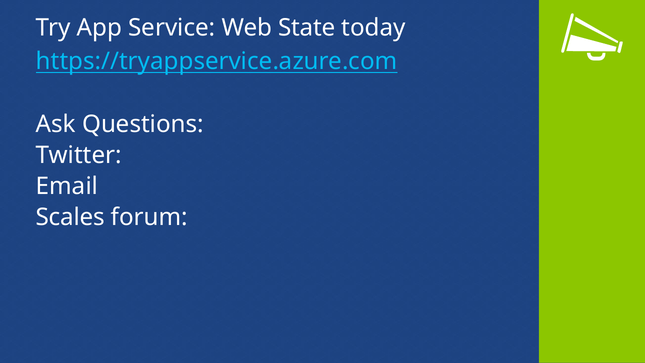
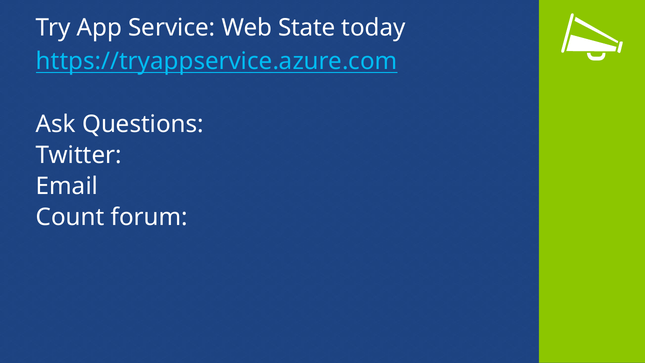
Scales: Scales -> Count
